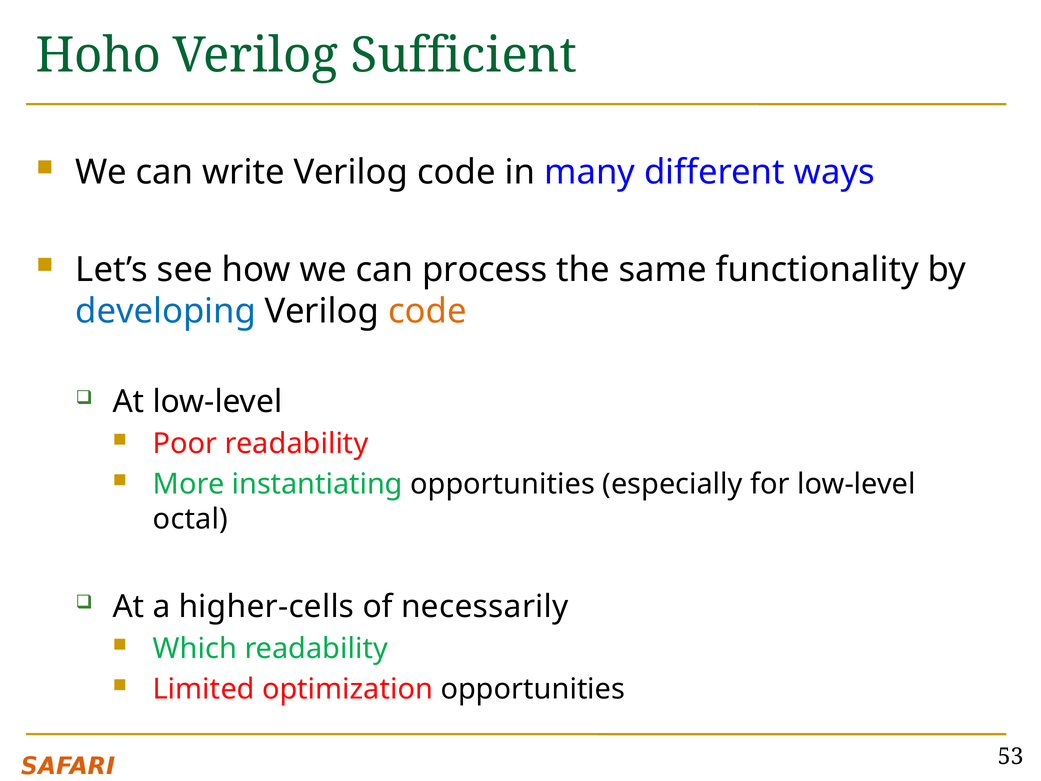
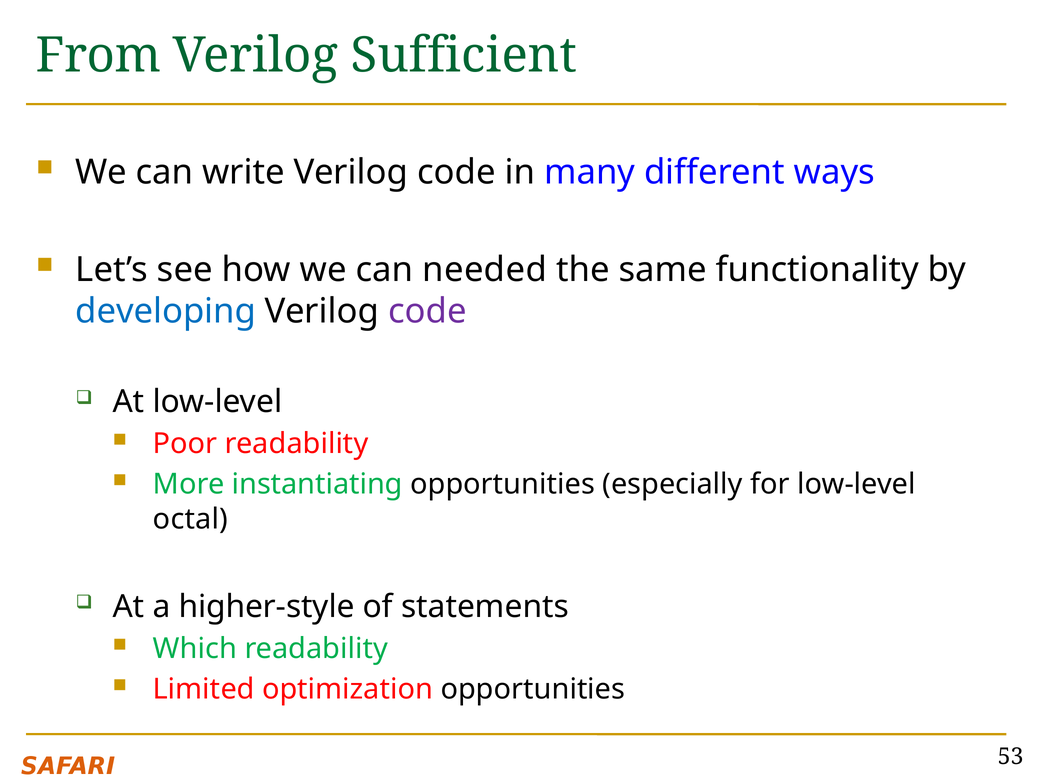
Hoho: Hoho -> From
process: process -> needed
code at (427, 311) colour: orange -> purple
higher-cells: higher-cells -> higher-style
necessarily: necessarily -> statements
